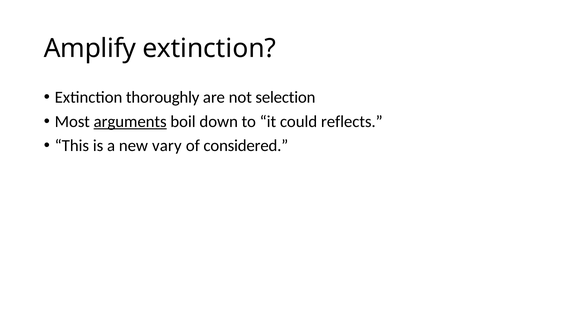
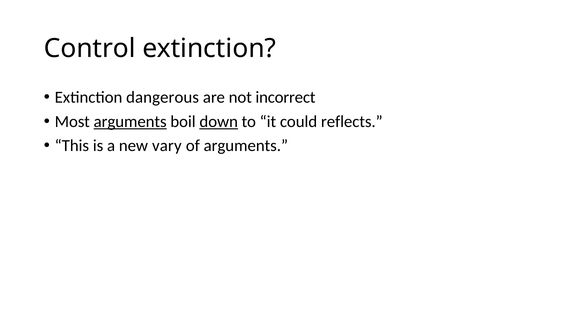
Amplify: Amplify -> Control
thoroughly: thoroughly -> dangerous
selection: selection -> incorrect
down underline: none -> present
of considered: considered -> arguments
